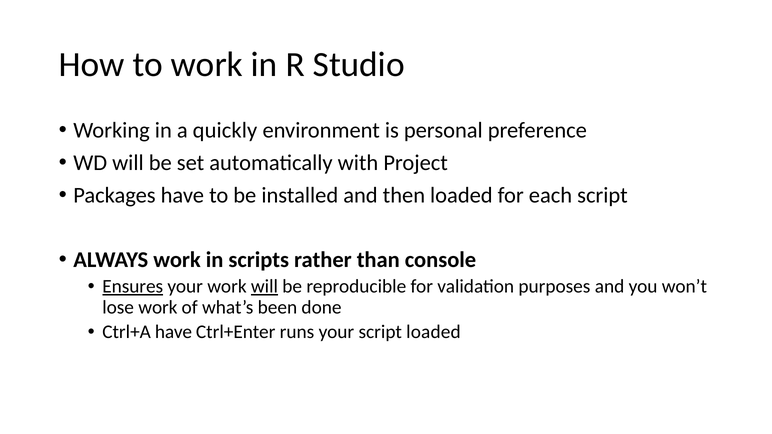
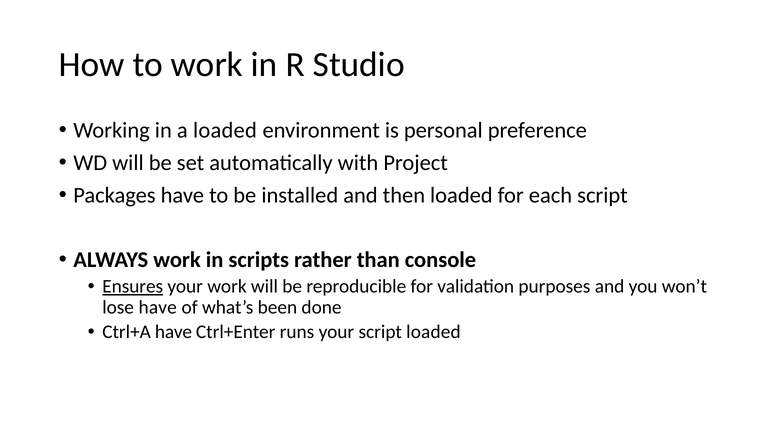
a quickly: quickly -> loaded
will at (264, 287) underline: present -> none
lose work: work -> have
